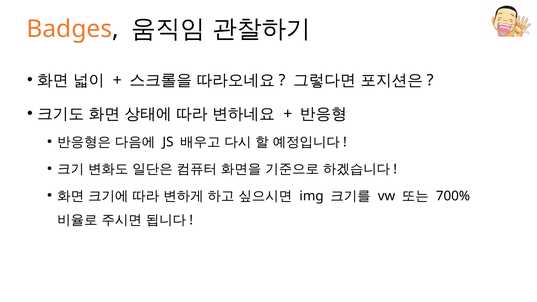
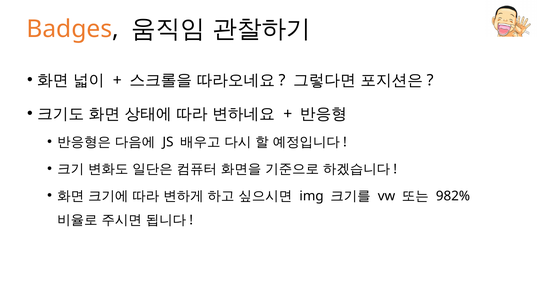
700%: 700% -> 982%
